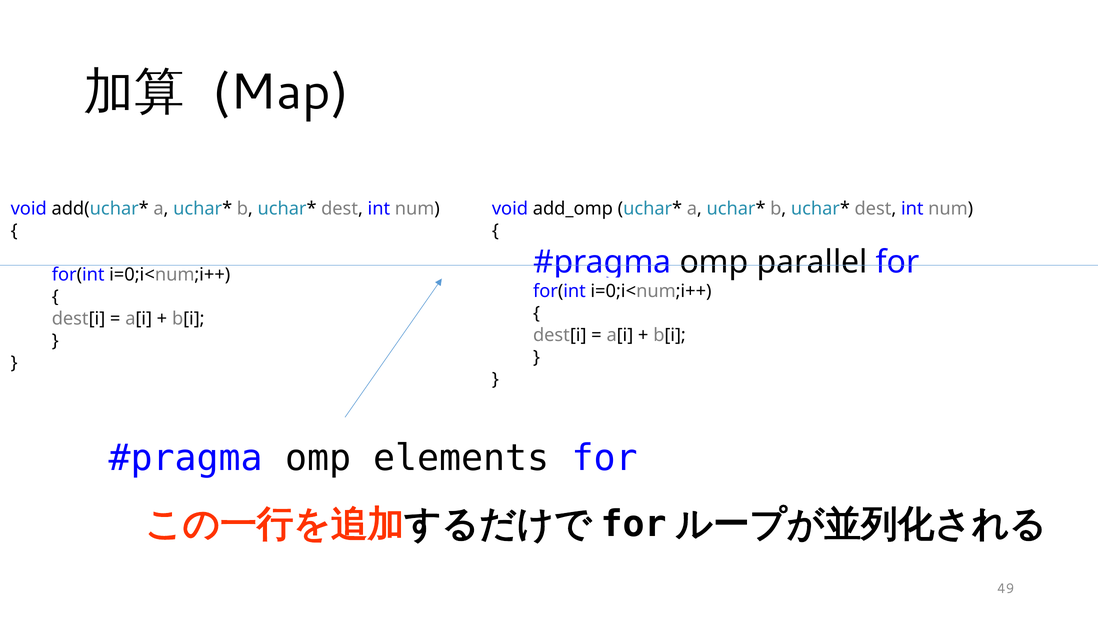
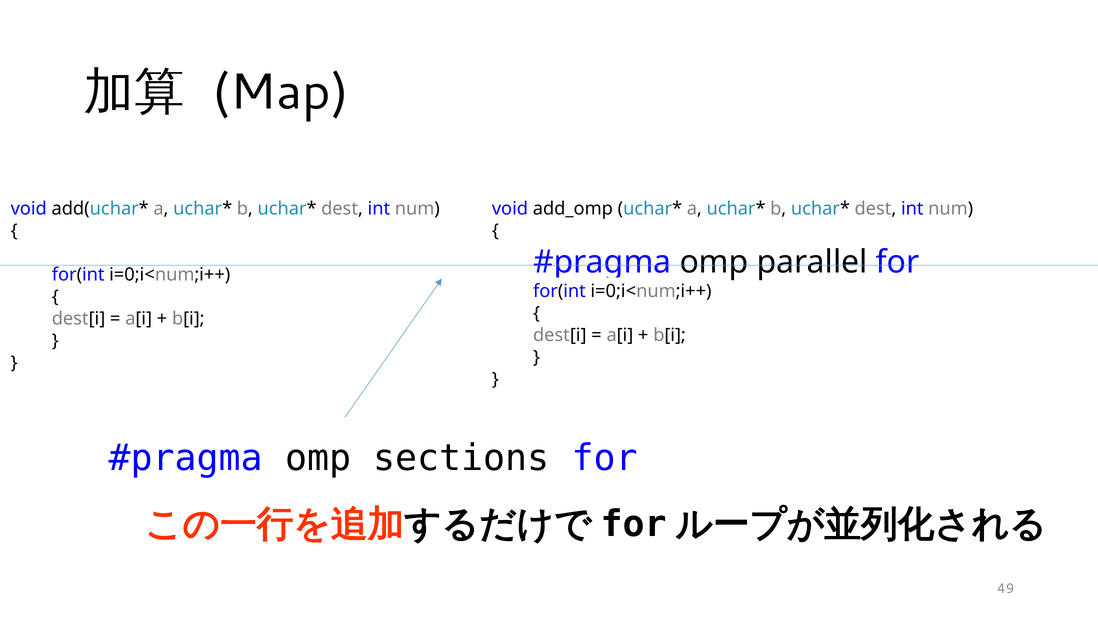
elements: elements -> sections
